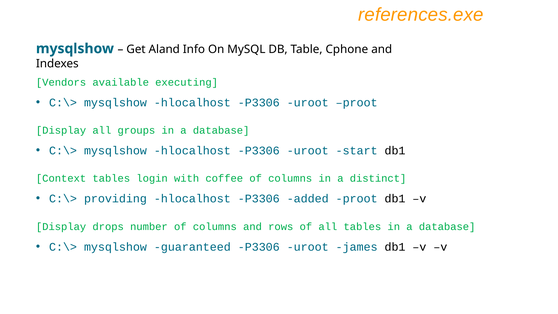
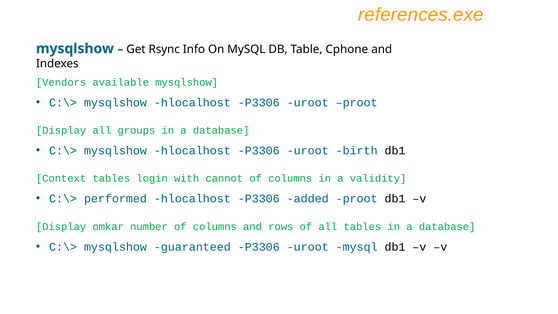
Aland: Aland -> Rsync
available executing: executing -> mysqlshow
start: start -> birth
coffee: coffee -> cannot
distinct: distinct -> validity
providing: providing -> performed
drops: drops -> omkar
uroot james: james -> mysql
